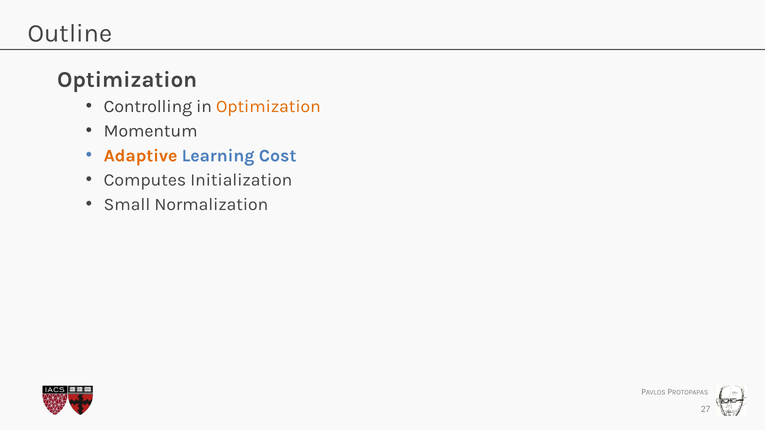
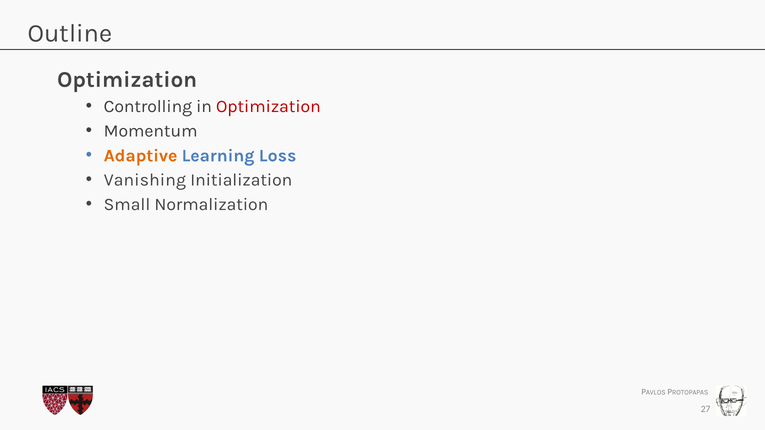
Optimization at (268, 107) colour: orange -> red
Cost: Cost -> Loss
Computes: Computes -> Vanishing
